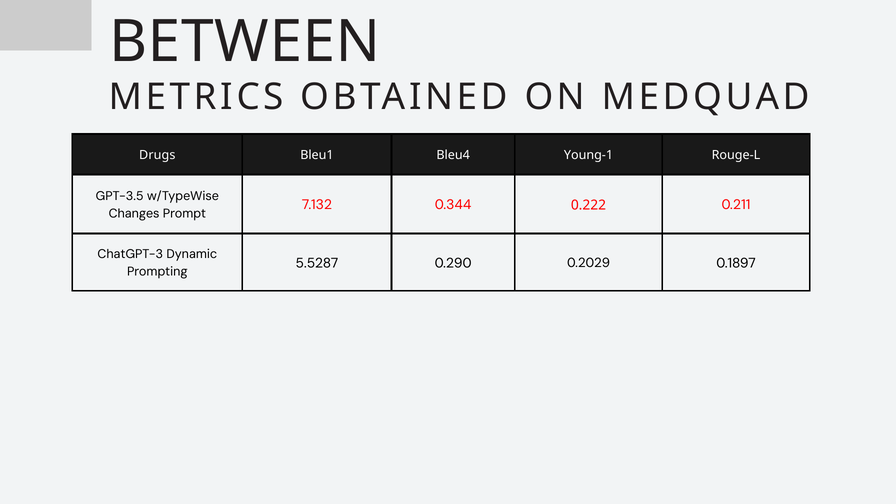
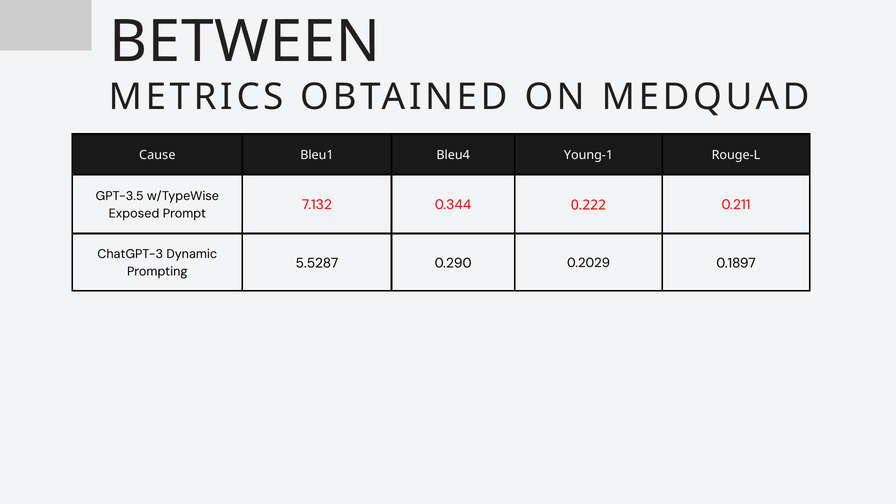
Drugs: Drugs -> Cause
Changes: Changes -> Exposed
